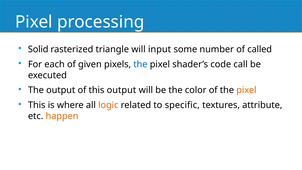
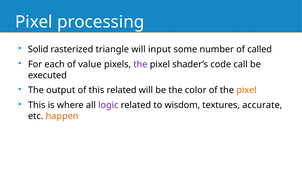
given: given -> value
the at (140, 64) colour: blue -> purple
this output: output -> related
logic colour: orange -> purple
specific: specific -> wisdom
attribute: attribute -> accurate
